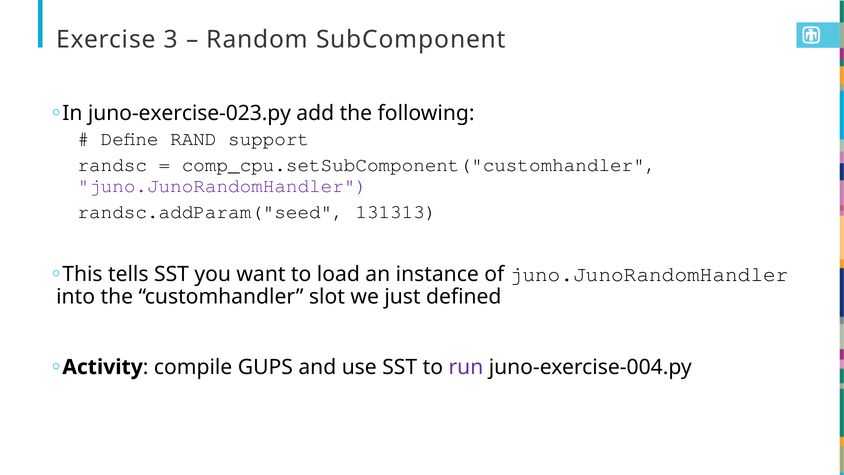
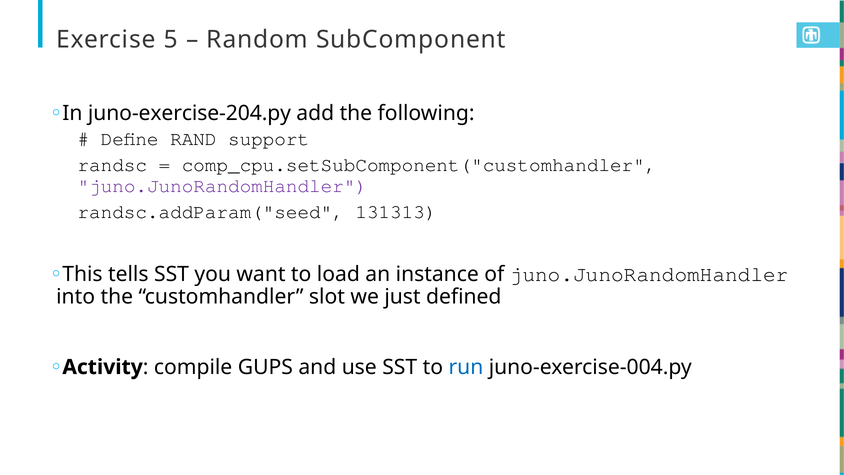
3: 3 -> 5
juno-exercise-023.py: juno-exercise-023.py -> juno-exercise-204.py
run colour: purple -> blue
